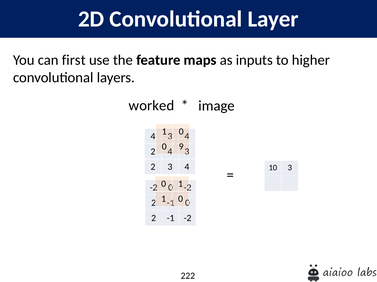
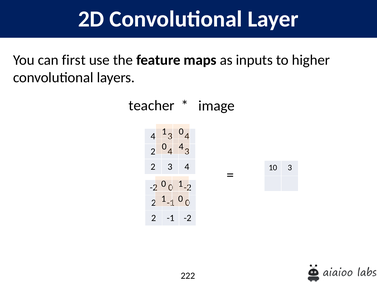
worked: worked -> teacher
0 9: 9 -> 4
